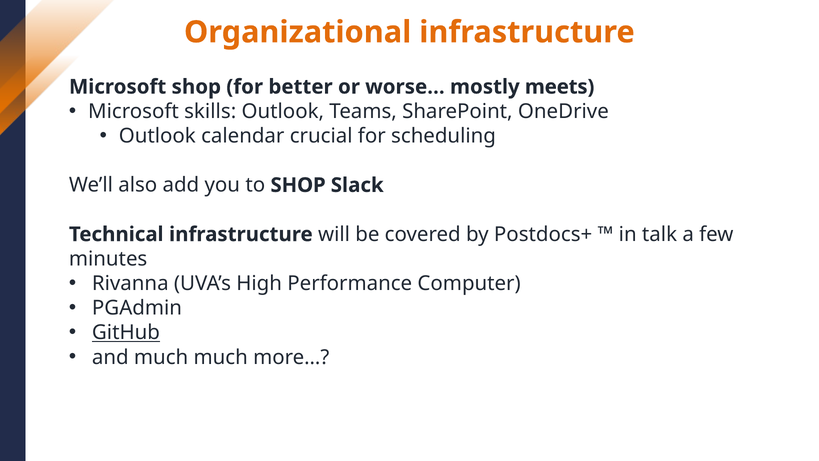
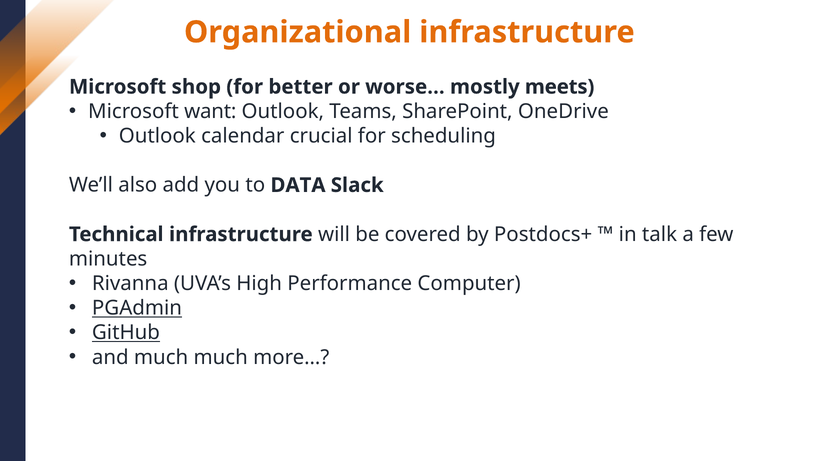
skills: skills -> want
to SHOP: SHOP -> DATA
PGAdmin underline: none -> present
